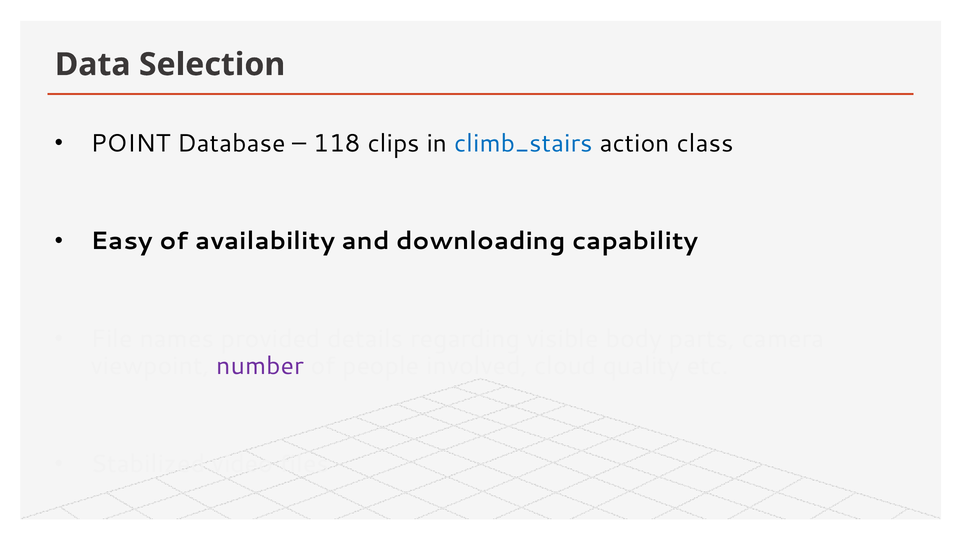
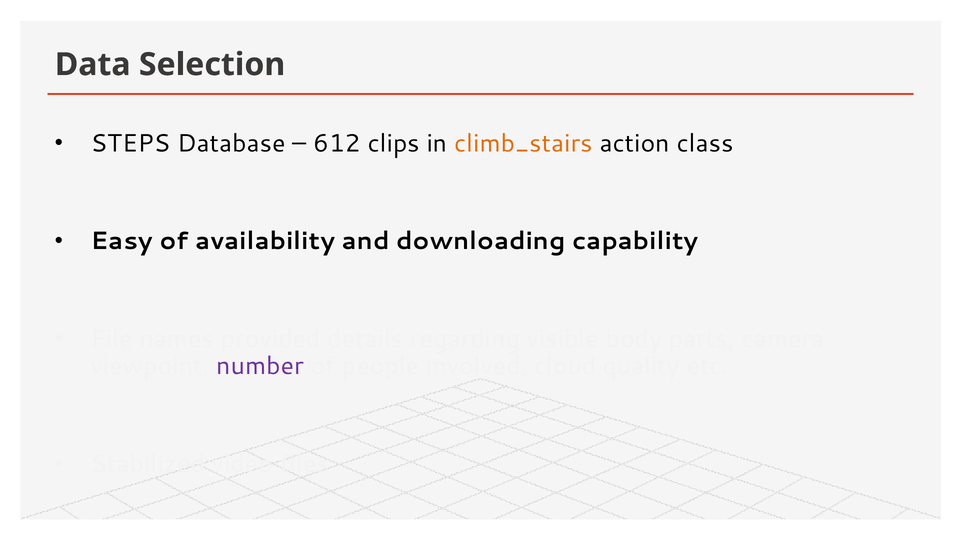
POINT: POINT -> STEPS
118: 118 -> 612
climb_stairs colour: blue -> orange
